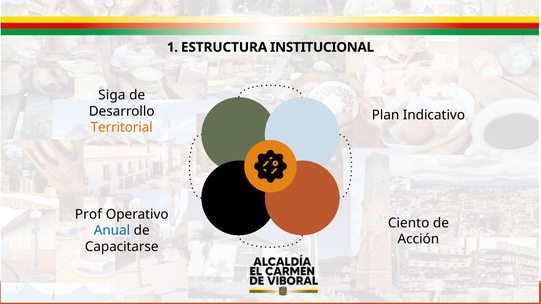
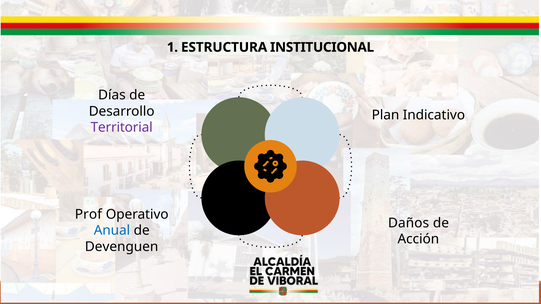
Siga: Siga -> Días
Territorial colour: orange -> purple
Ciento: Ciento -> Daños
Capacitarse: Capacitarse -> Devenguen
